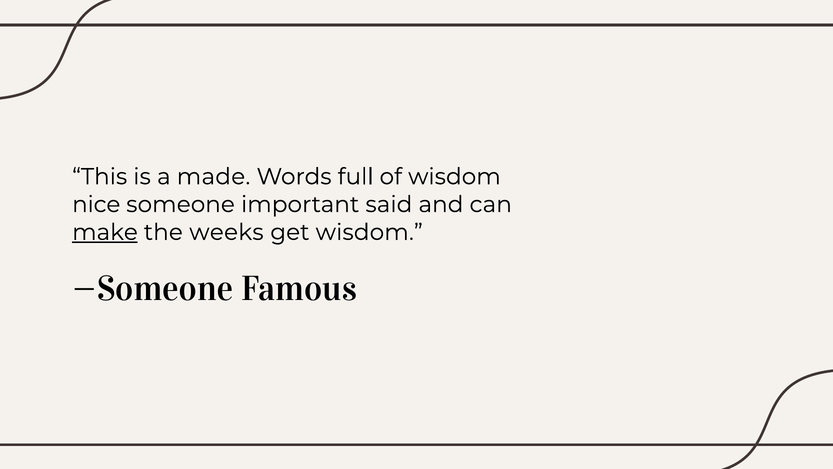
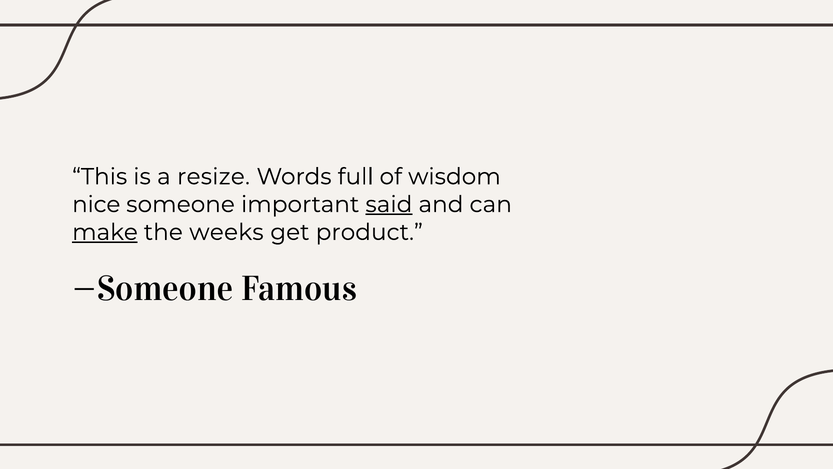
made: made -> resize
said underline: none -> present
get wisdom: wisdom -> product
